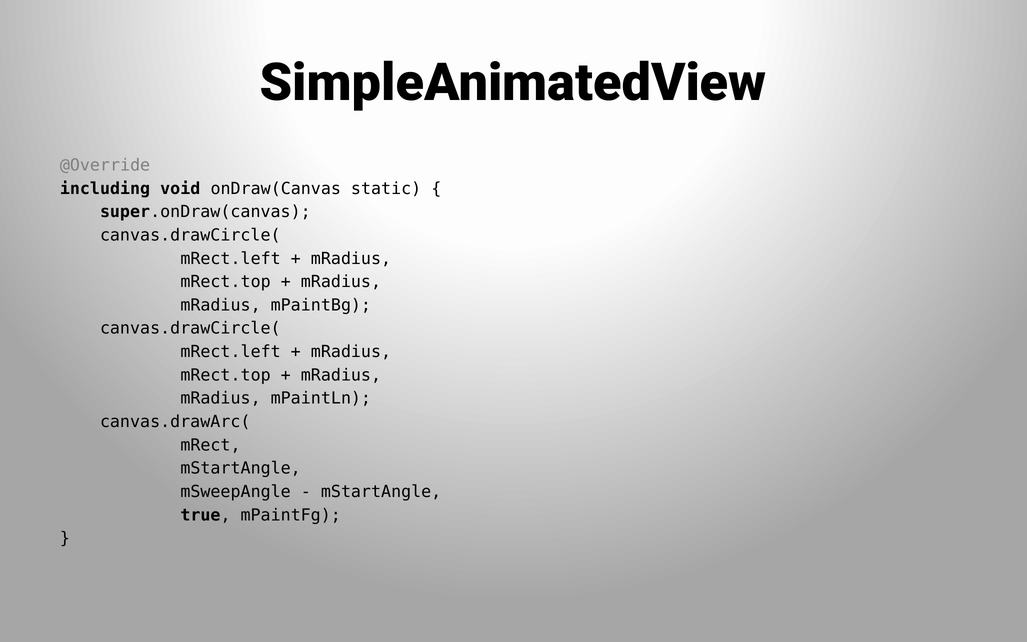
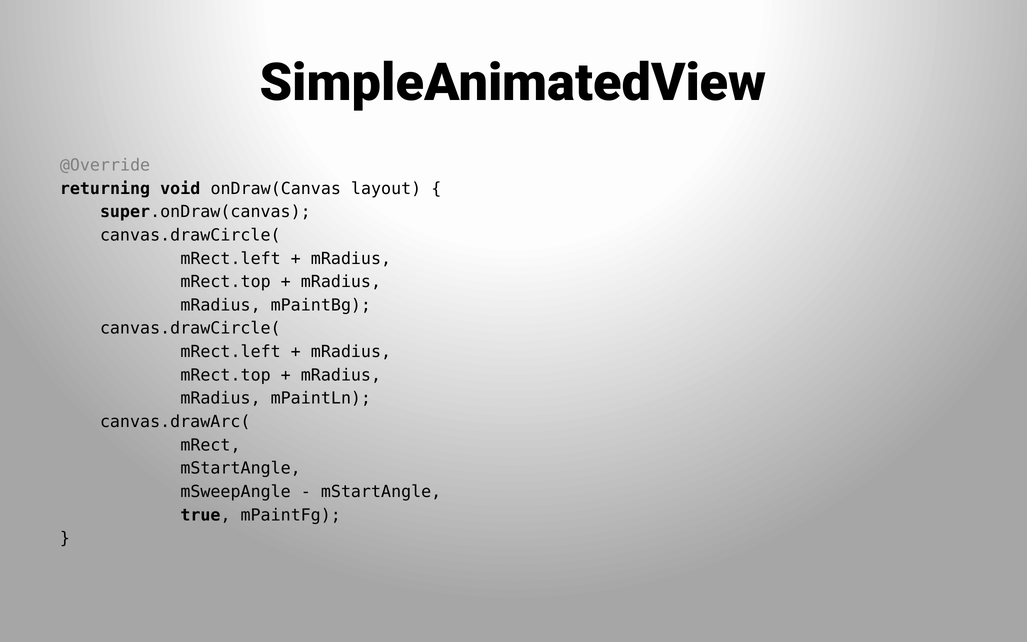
including: including -> returning
static: static -> layout
